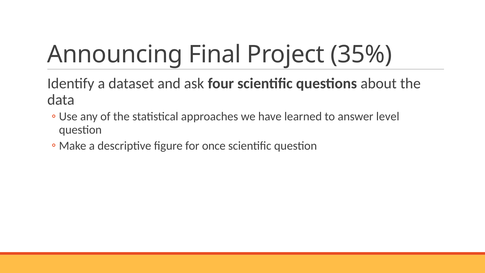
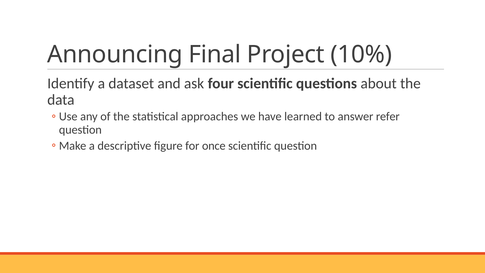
35%: 35% -> 10%
level: level -> refer
